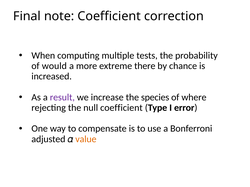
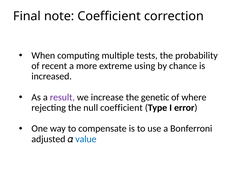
would: would -> recent
there: there -> using
species: species -> genetic
value colour: orange -> blue
